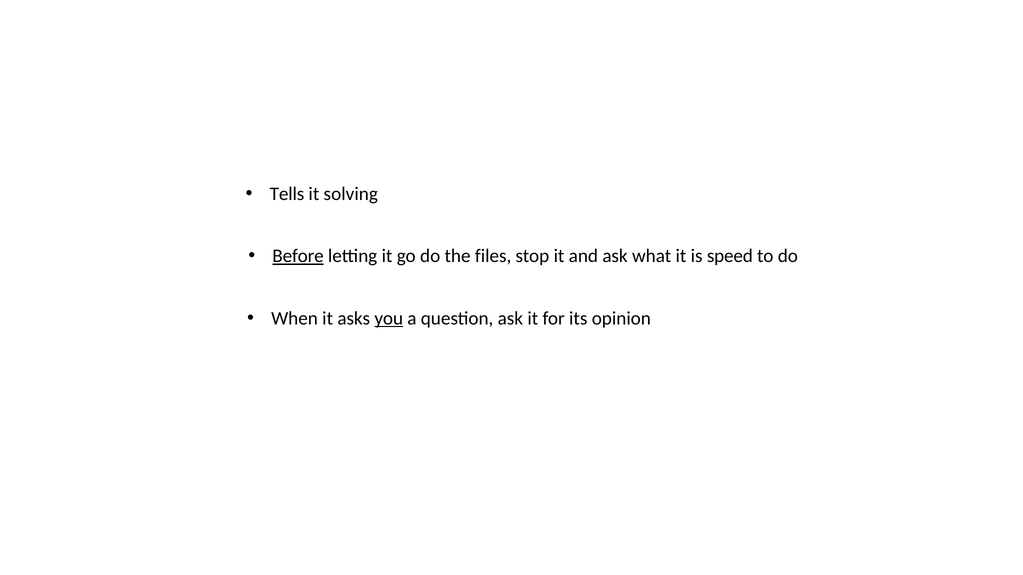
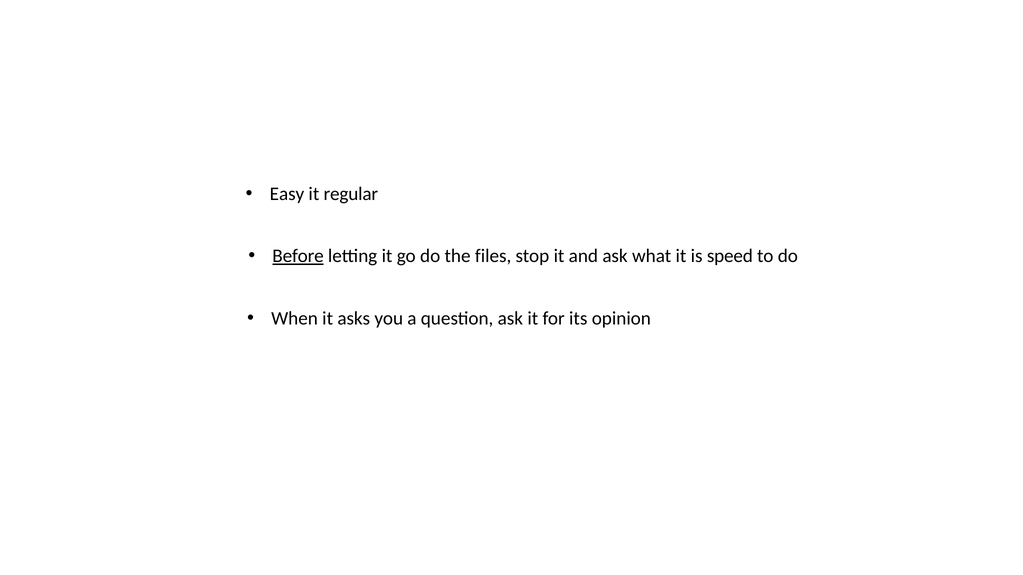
Tells: Tells -> Easy
solving: solving -> regular
you underline: present -> none
